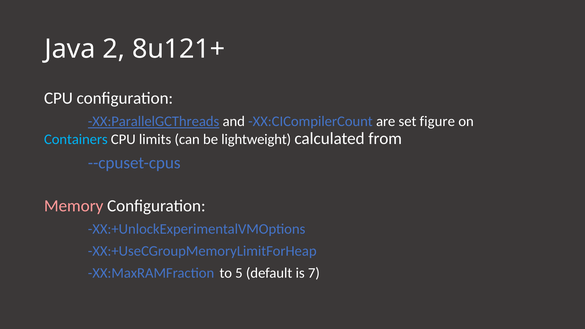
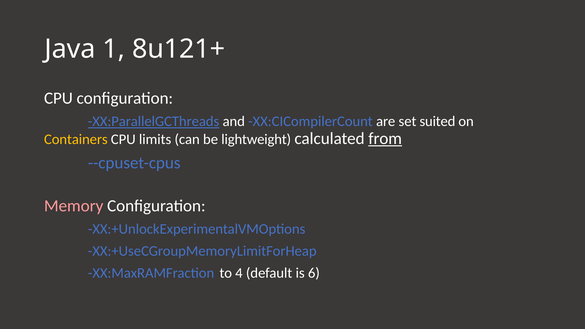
2: 2 -> 1
figure: figure -> suited
Containers colour: light blue -> yellow
from underline: none -> present
5: 5 -> 4
7: 7 -> 6
